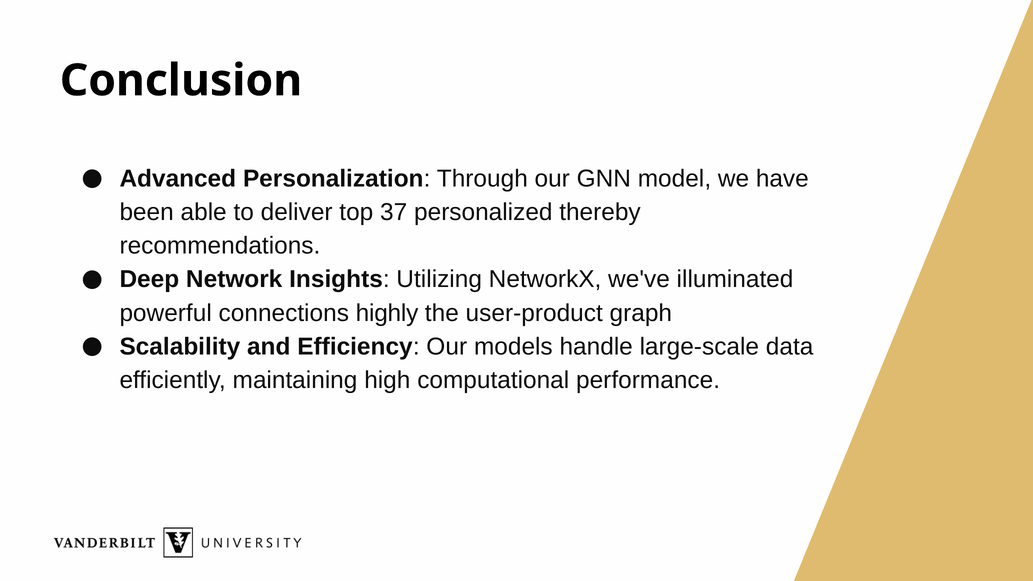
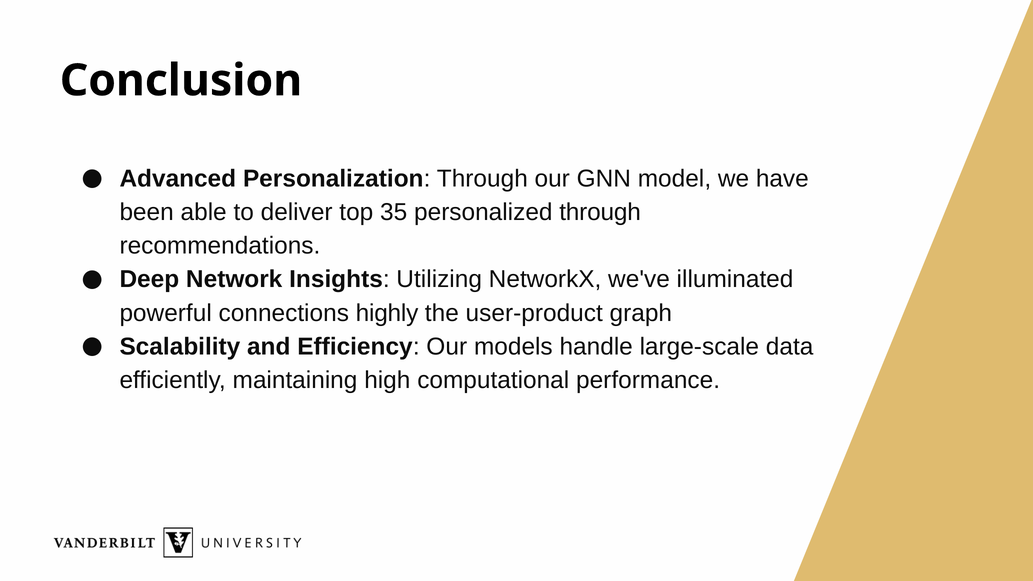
37: 37 -> 35
personalized thereby: thereby -> through
